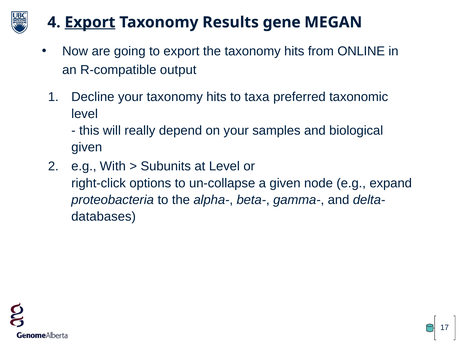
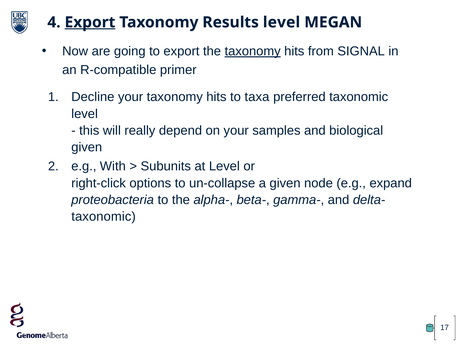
Results gene: gene -> level
taxonomy at (253, 51) underline: none -> present
ONLINE: ONLINE -> SIGNAL
output: output -> primer
databases at (104, 216): databases -> taxonomic
